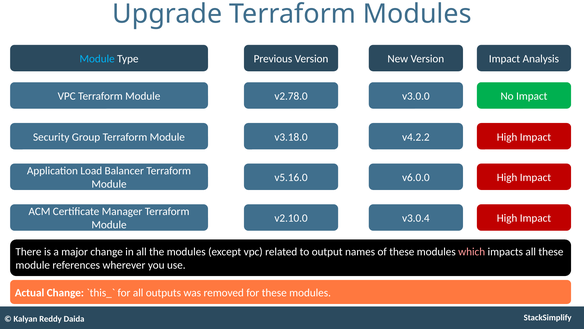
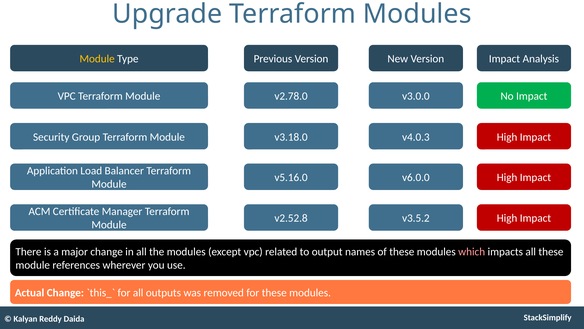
Module at (97, 59) colour: light blue -> yellow
v4.2.2: v4.2.2 -> v4.0.3
v2.10.0: v2.10.0 -> v2.52.8
v3.0.4: v3.0.4 -> v3.5.2
